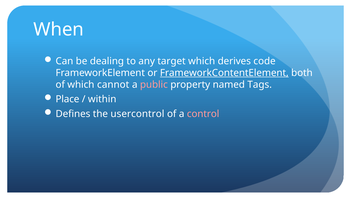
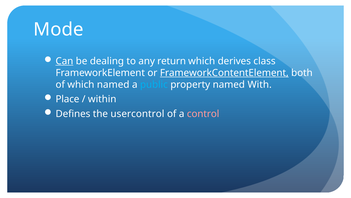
When: When -> Mode
Can underline: none -> present
target: target -> return
code: code -> class
which cannot: cannot -> named
public colour: pink -> light blue
Tags: Tags -> With
